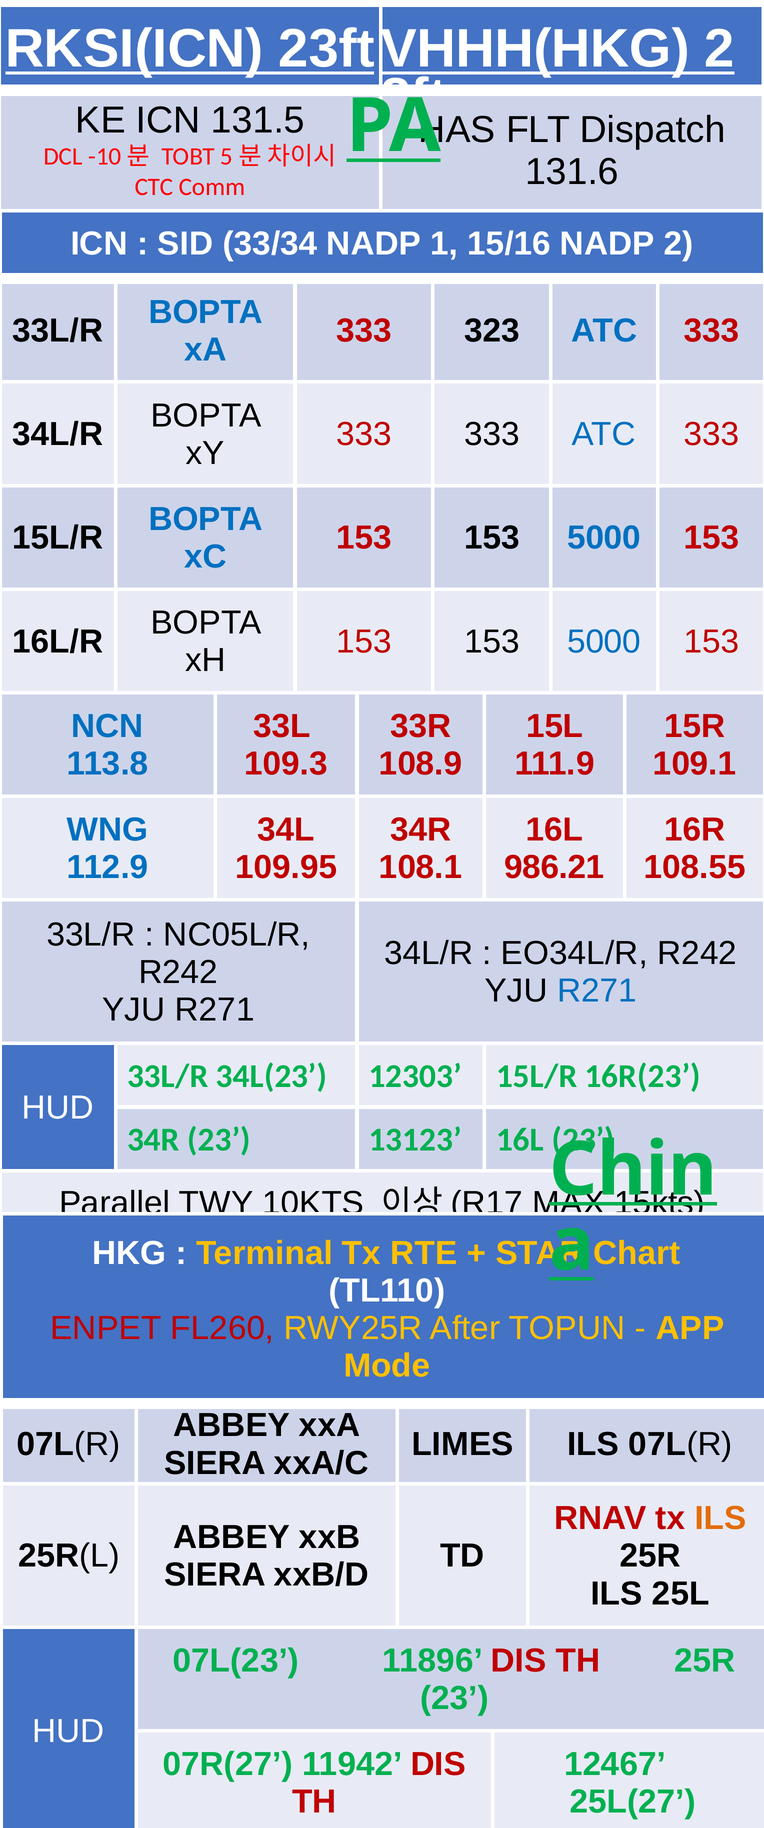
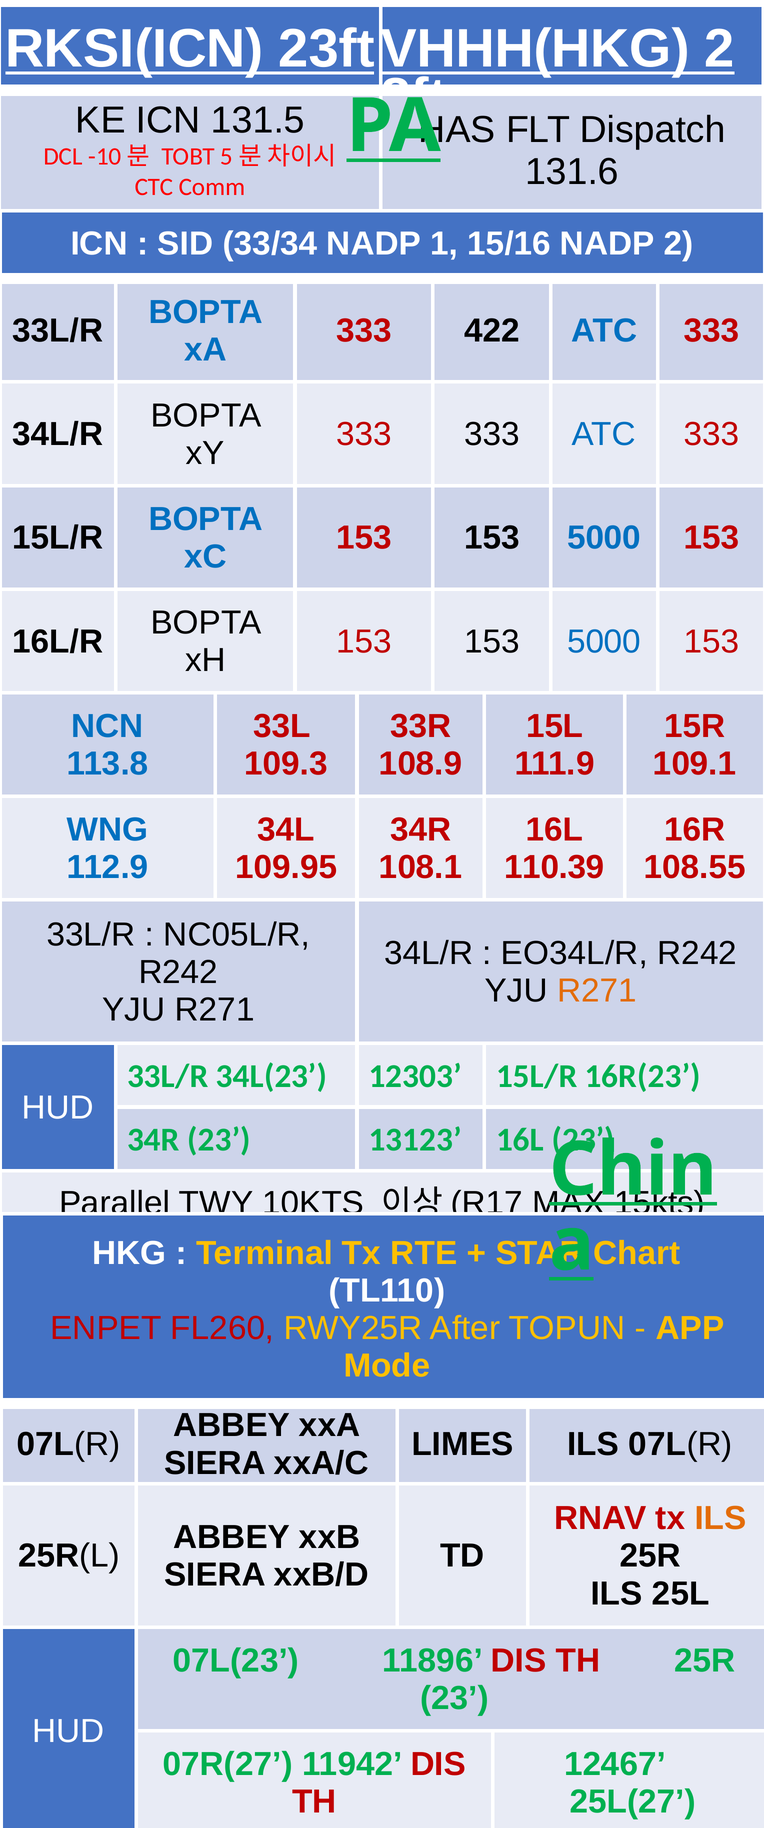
323: 323 -> 422
986.21: 986.21 -> 110.39
R271 at (597, 991) colour: blue -> orange
